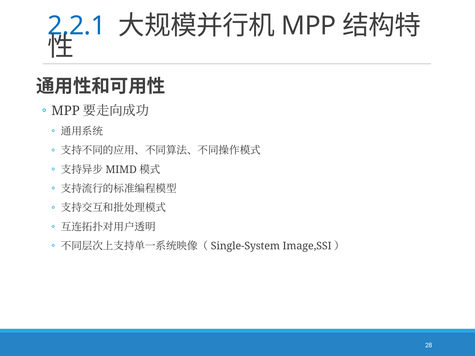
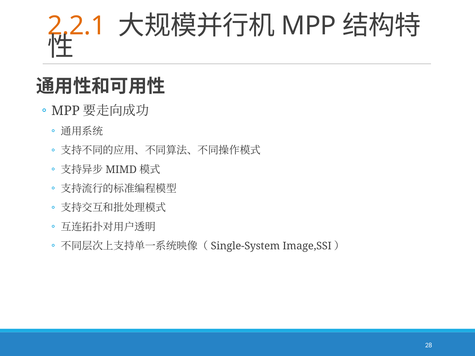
2.2.1 colour: blue -> orange
